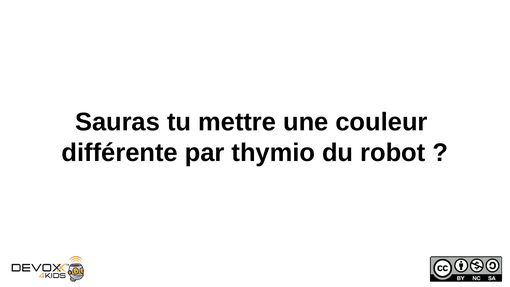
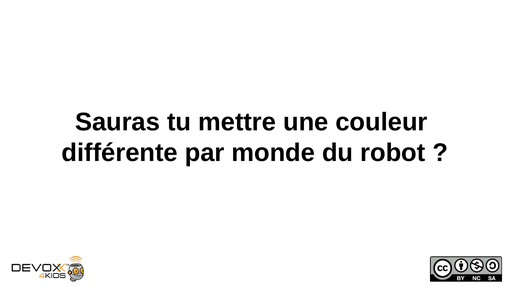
thymio: thymio -> monde
